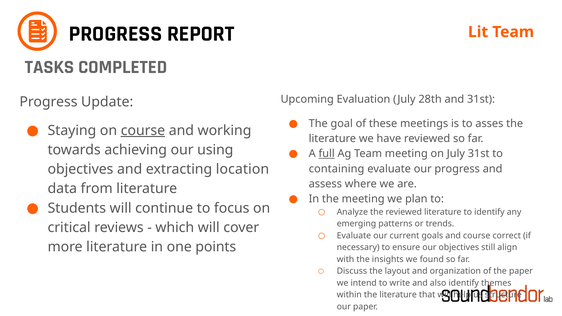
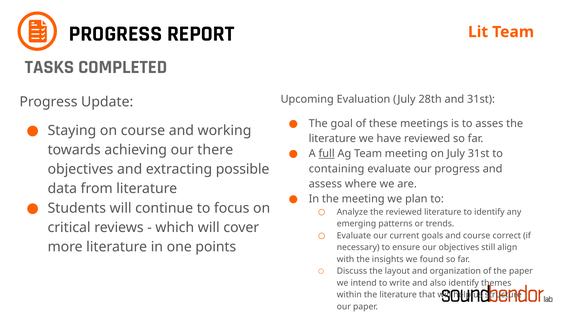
course at (143, 131) underline: present -> none
using: using -> there
location: location -> possible
